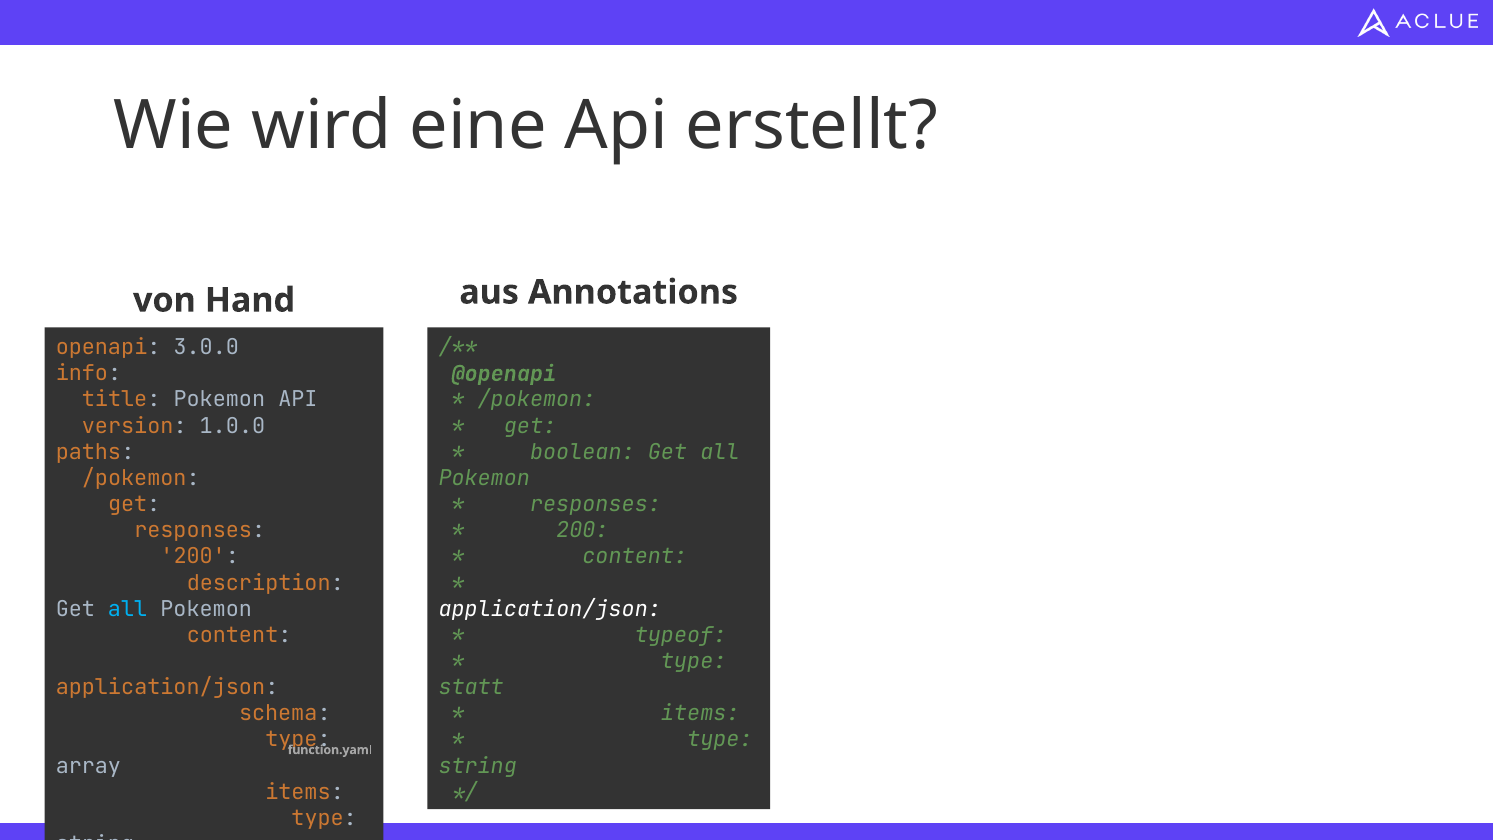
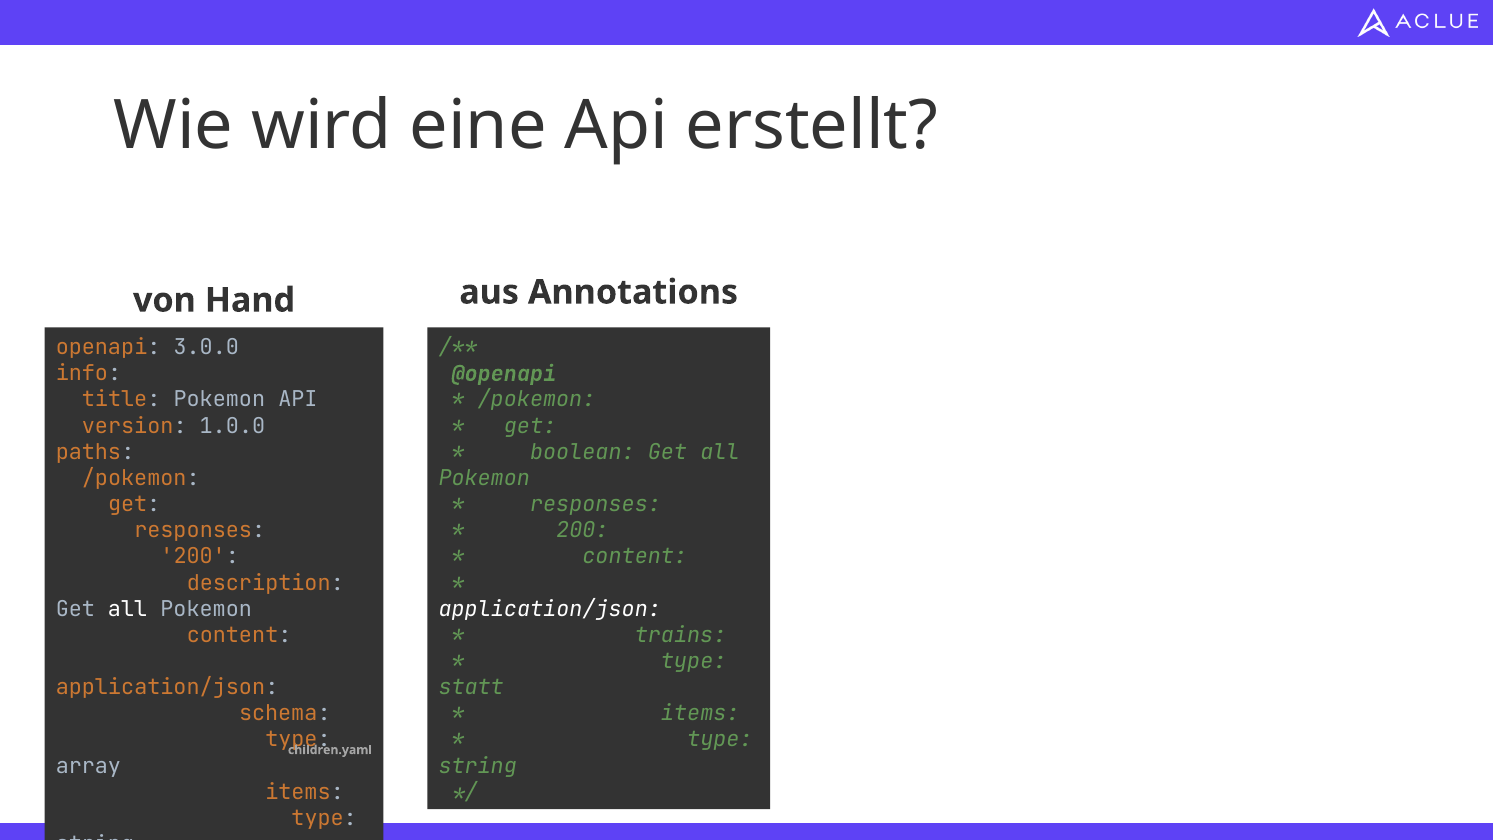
all at (128, 609) colour: light blue -> white
typeof: typeof -> trains
function.yaml: function.yaml -> children.yaml
